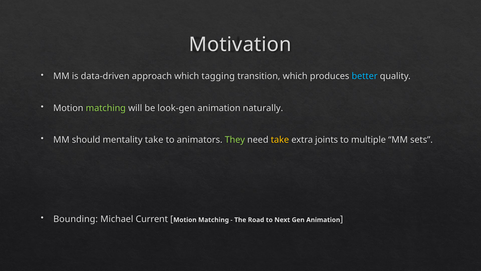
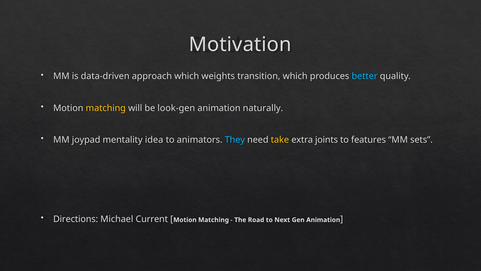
tagging: tagging -> weights
matching at (106, 108) colour: light green -> yellow
should: should -> joypad
mentality take: take -> idea
They colour: light green -> light blue
multiple: multiple -> features
Bounding: Bounding -> Directions
